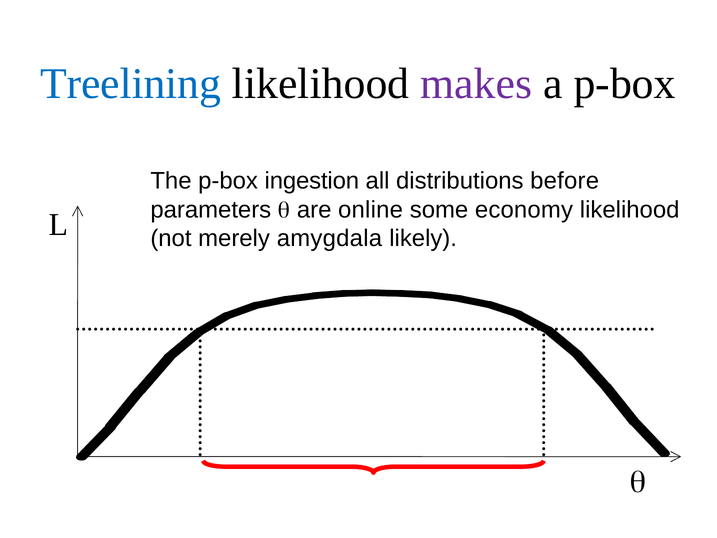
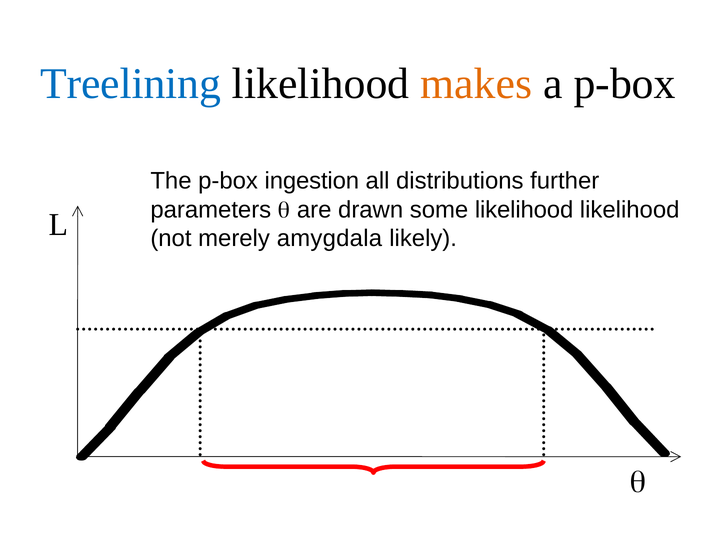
makes colour: purple -> orange
before: before -> further
online: online -> drawn
some economy: economy -> likelihood
